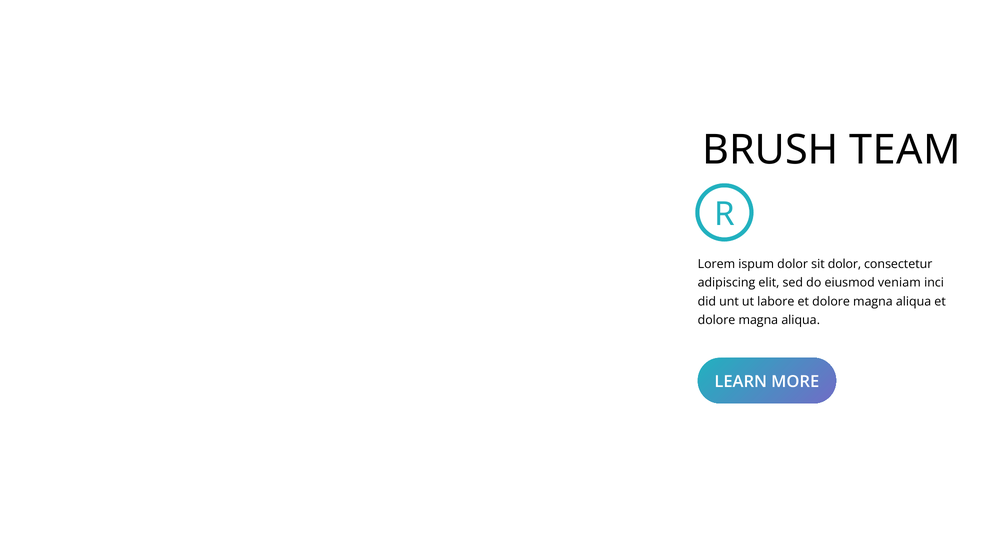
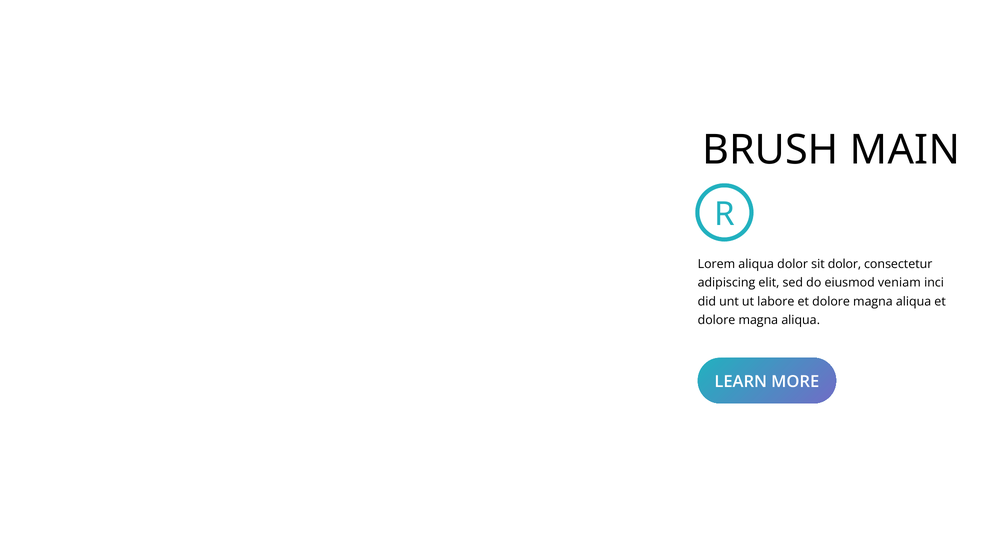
TEAM: TEAM -> MAIN
Lorem ispum: ispum -> aliqua
